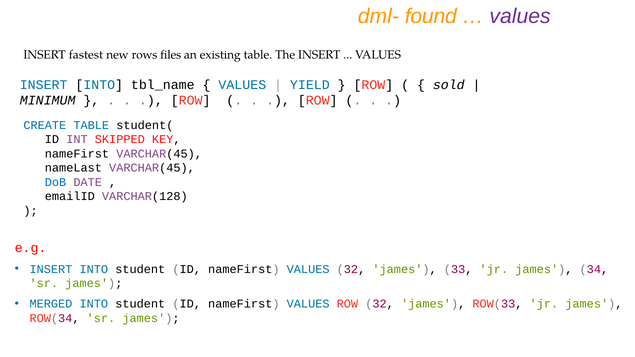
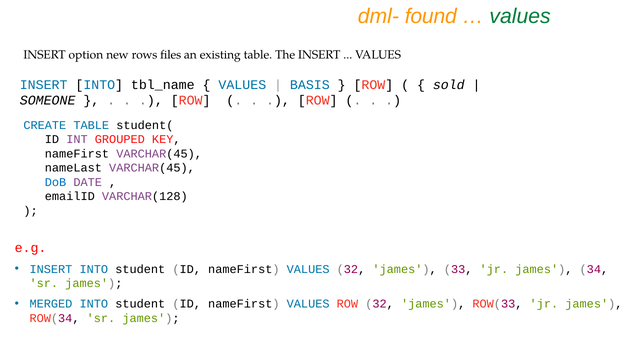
values at (520, 17) colour: purple -> green
fastest: fastest -> option
YIELD: YIELD -> BASIS
MINIMUM: MINIMUM -> SOMEONE
SKIPPED: SKIPPED -> GROUPED
